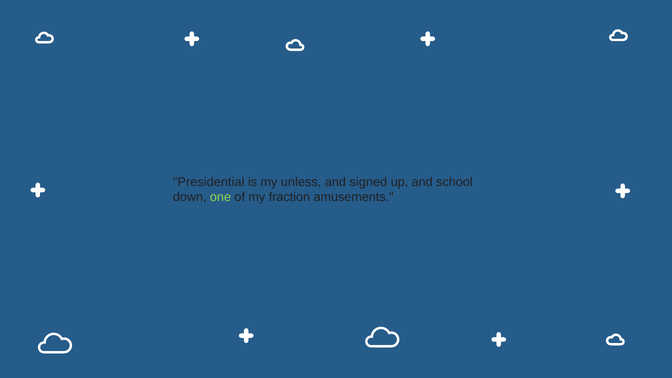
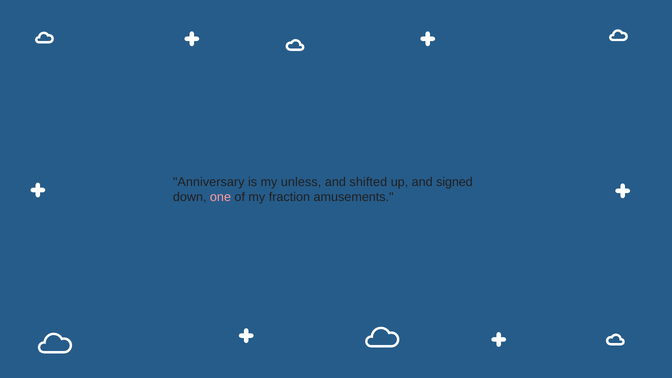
Presidential: Presidential -> Anniversary
signed: signed -> shifted
school: school -> signed
one colour: light green -> pink
